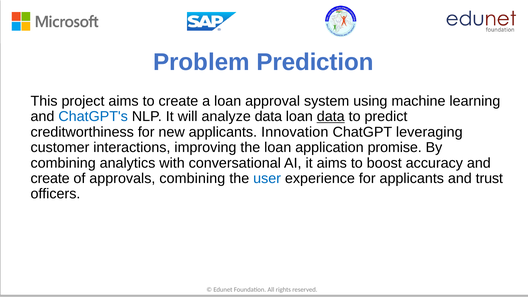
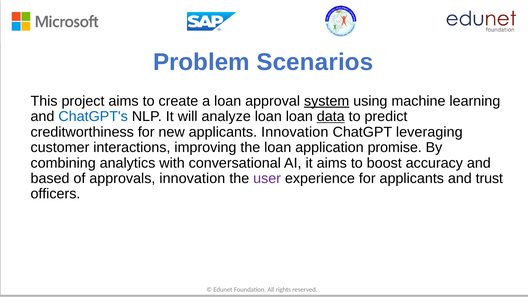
Prediction: Prediction -> Scenarios
system underline: none -> present
analyze data: data -> loan
create at (50, 178): create -> based
approvals combining: combining -> innovation
user colour: blue -> purple
